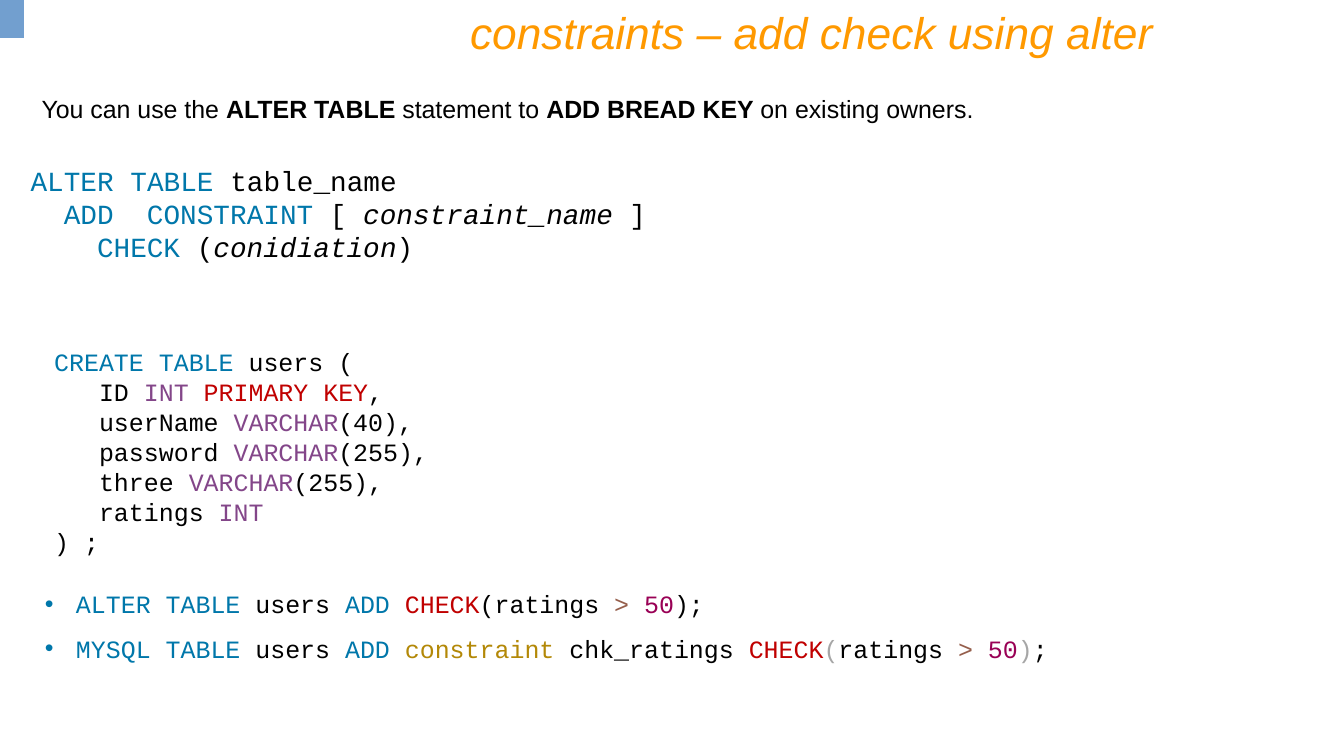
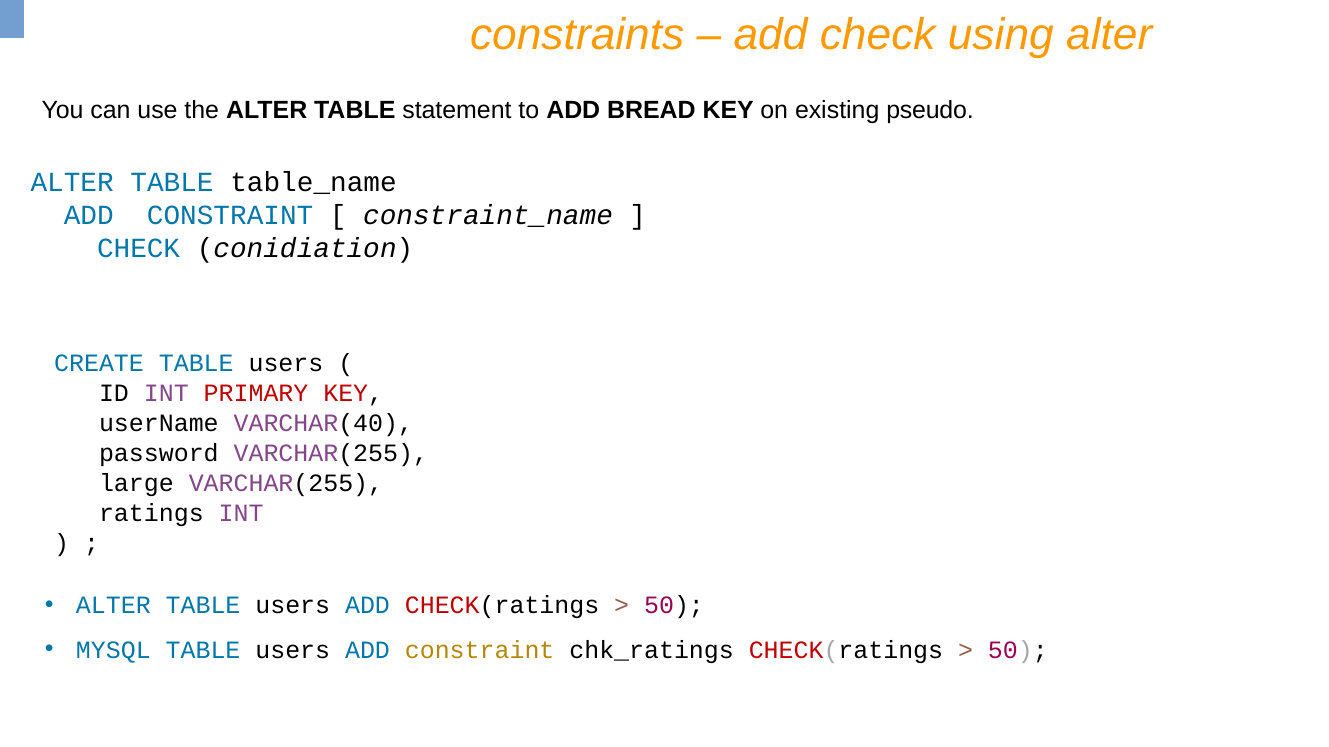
owners: owners -> pseudo
three: three -> large
